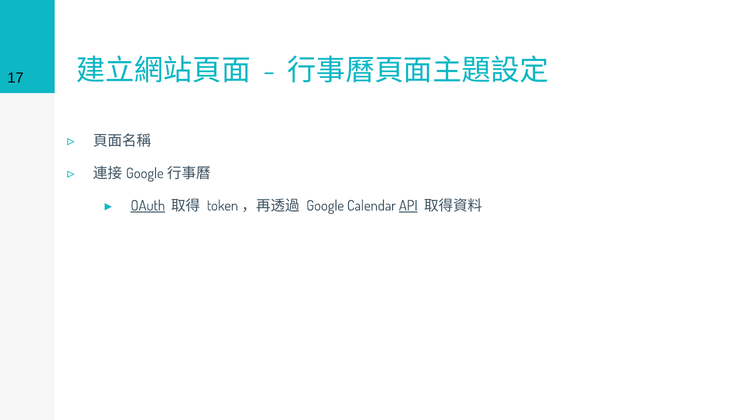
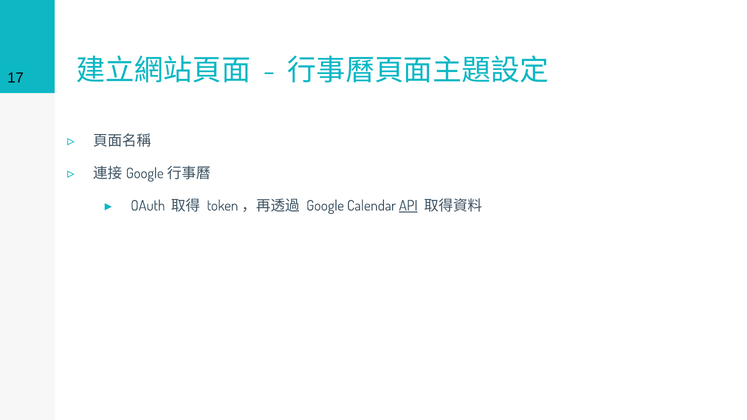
OAuth underline: present -> none
